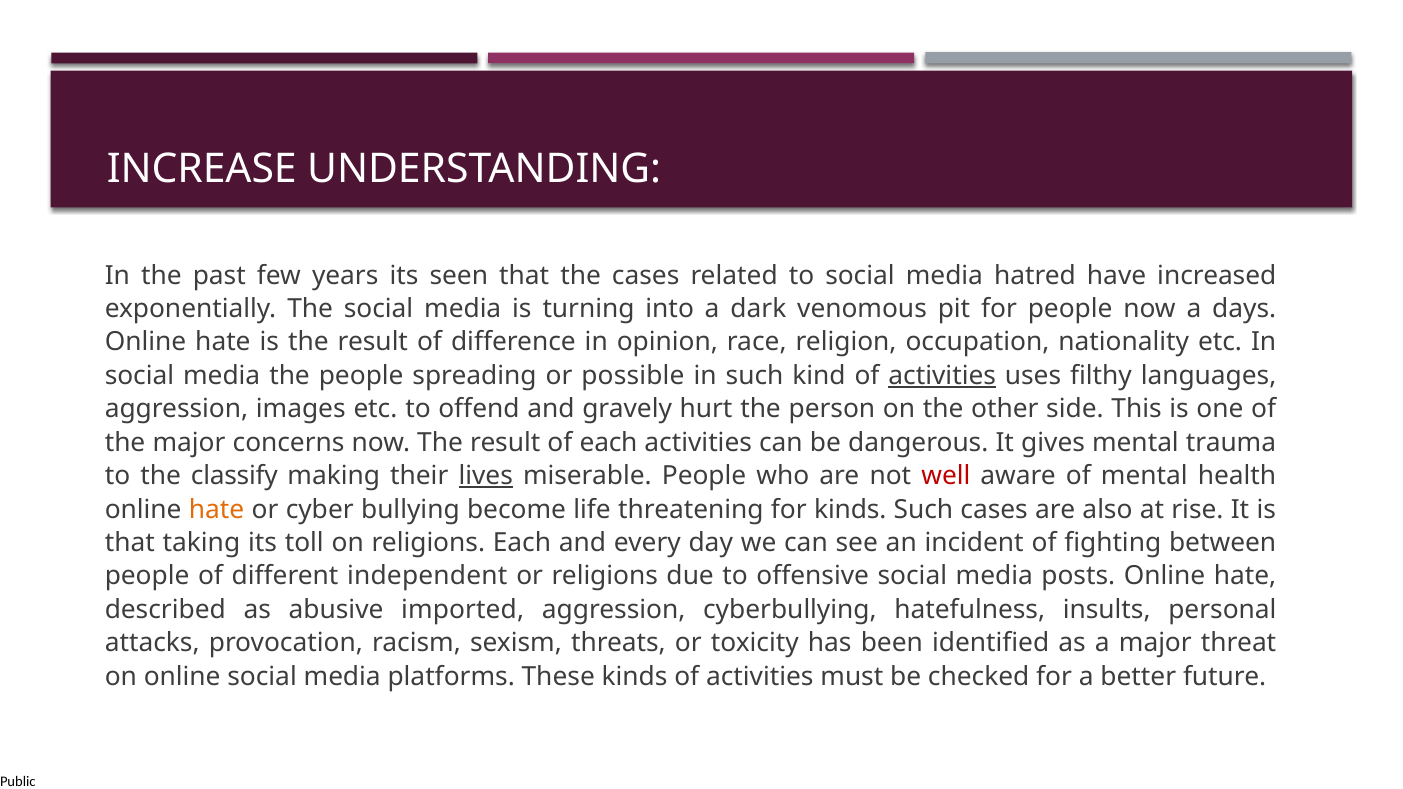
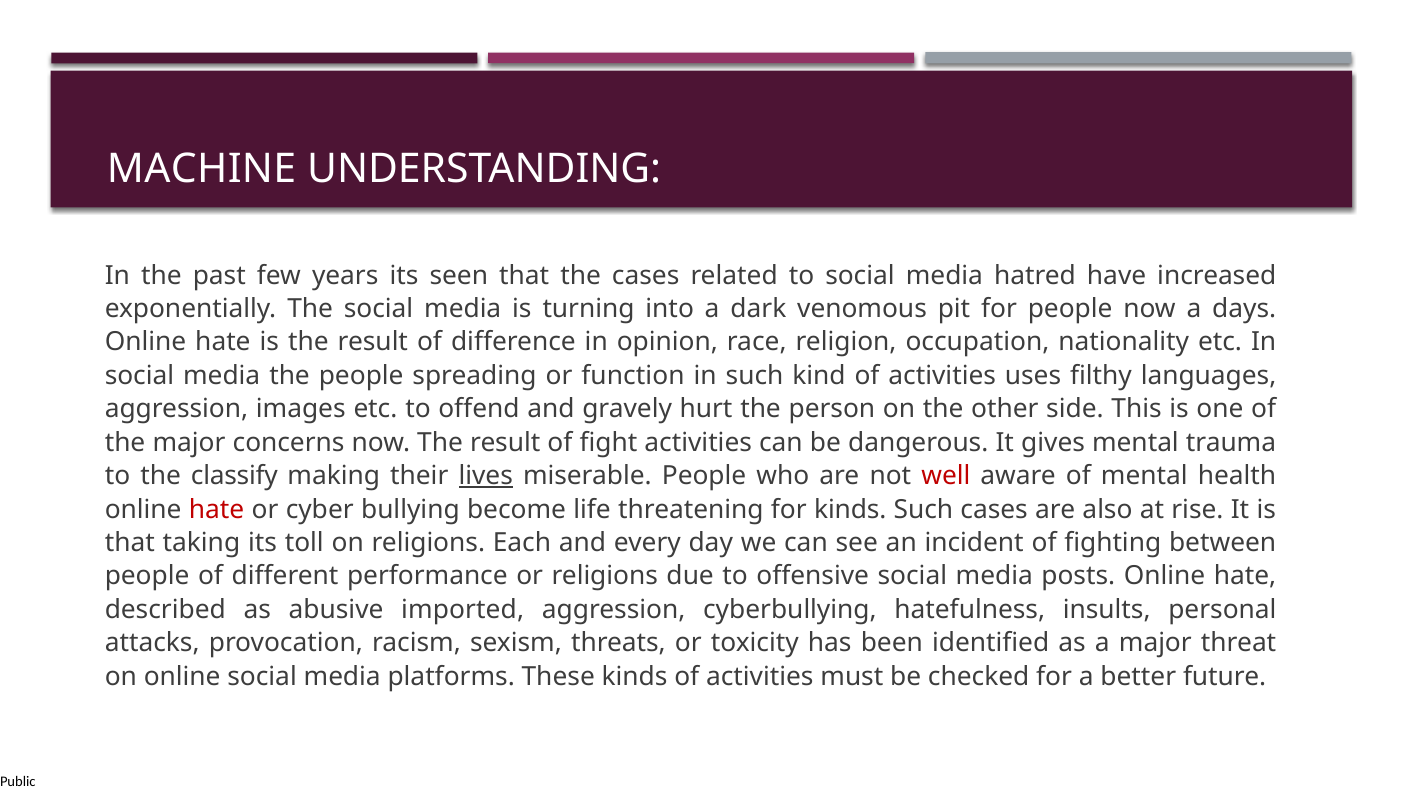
INCREASE: INCREASE -> MACHINE
possible: possible -> function
activities at (942, 376) underline: present -> none
of each: each -> fight
hate at (217, 510) colour: orange -> red
independent: independent -> performance
